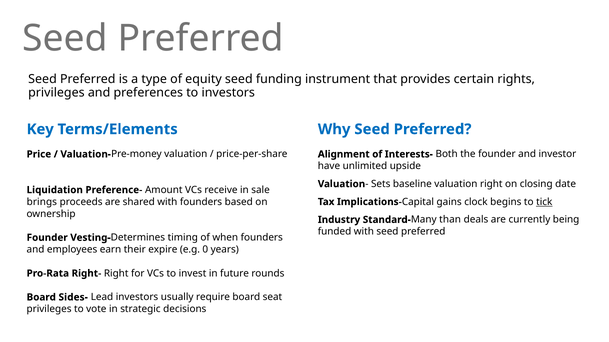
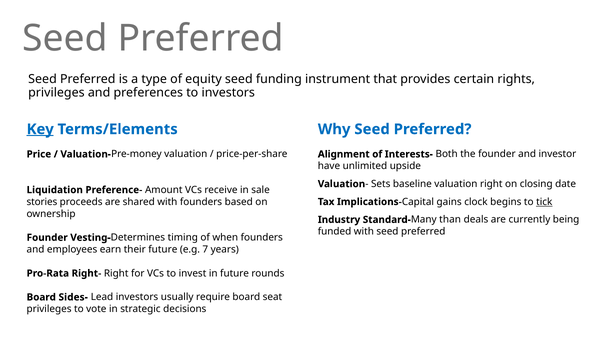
Key underline: none -> present
brings: brings -> stories
their expire: expire -> future
0: 0 -> 7
